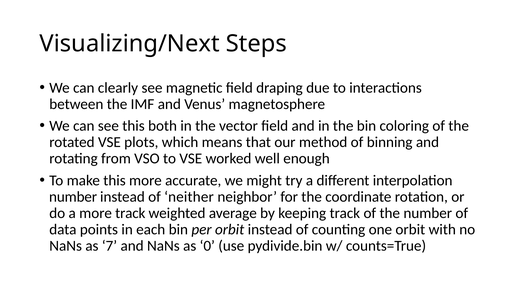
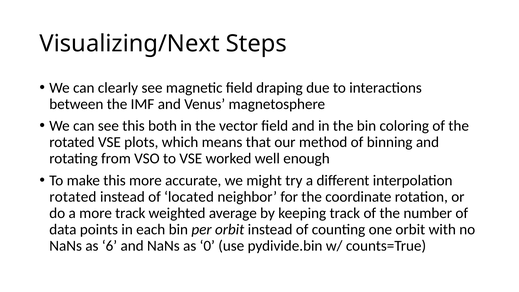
number at (73, 197): number -> rotated
neither: neither -> located
7: 7 -> 6
